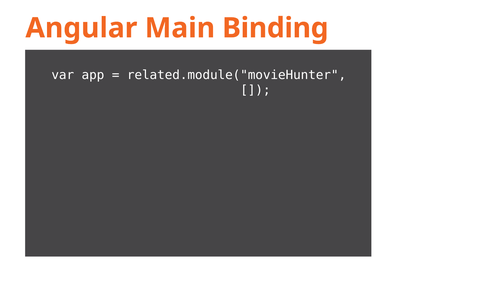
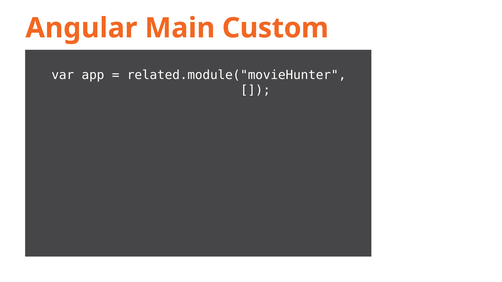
Binding: Binding -> Custom
